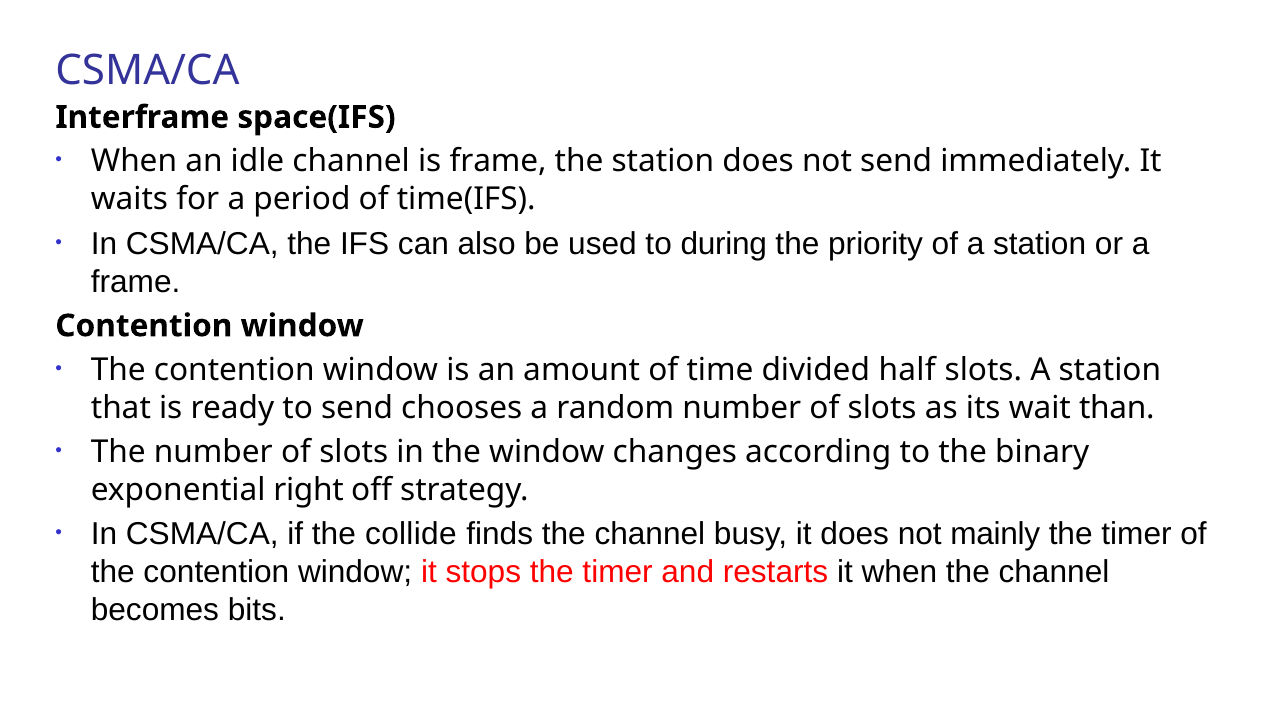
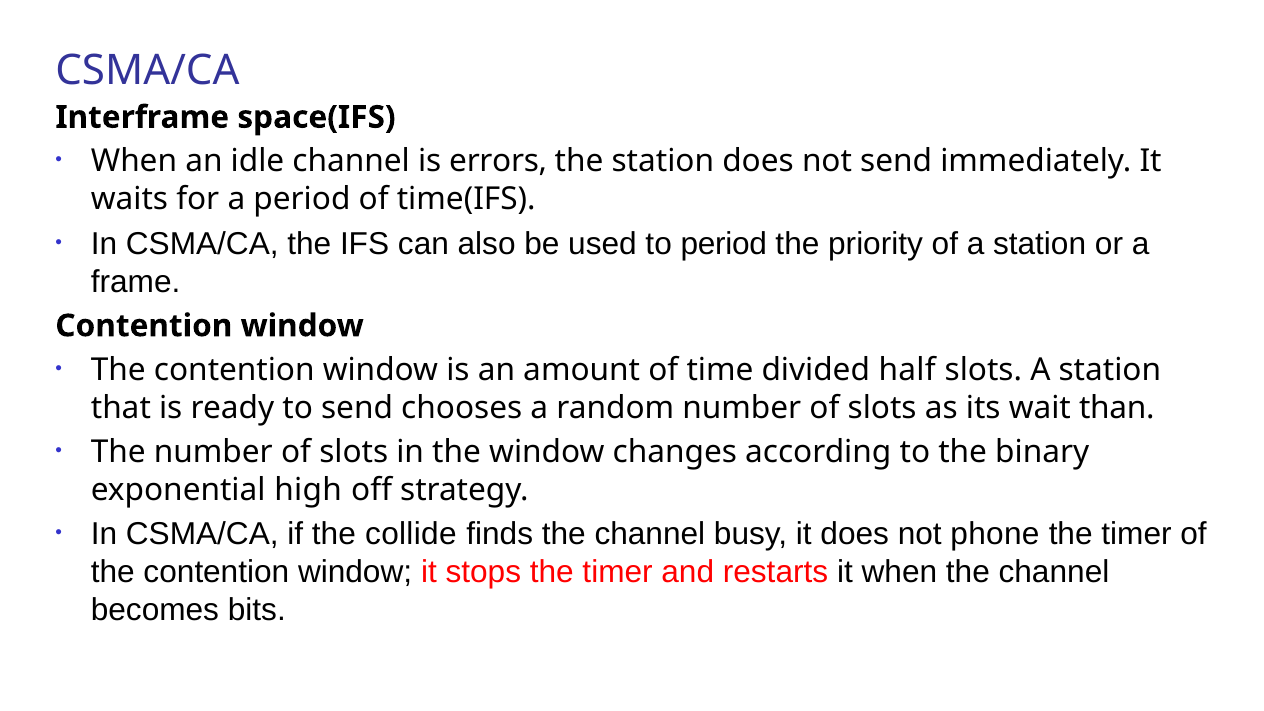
is frame: frame -> errors
to during: during -> period
right: right -> high
mainly: mainly -> phone
